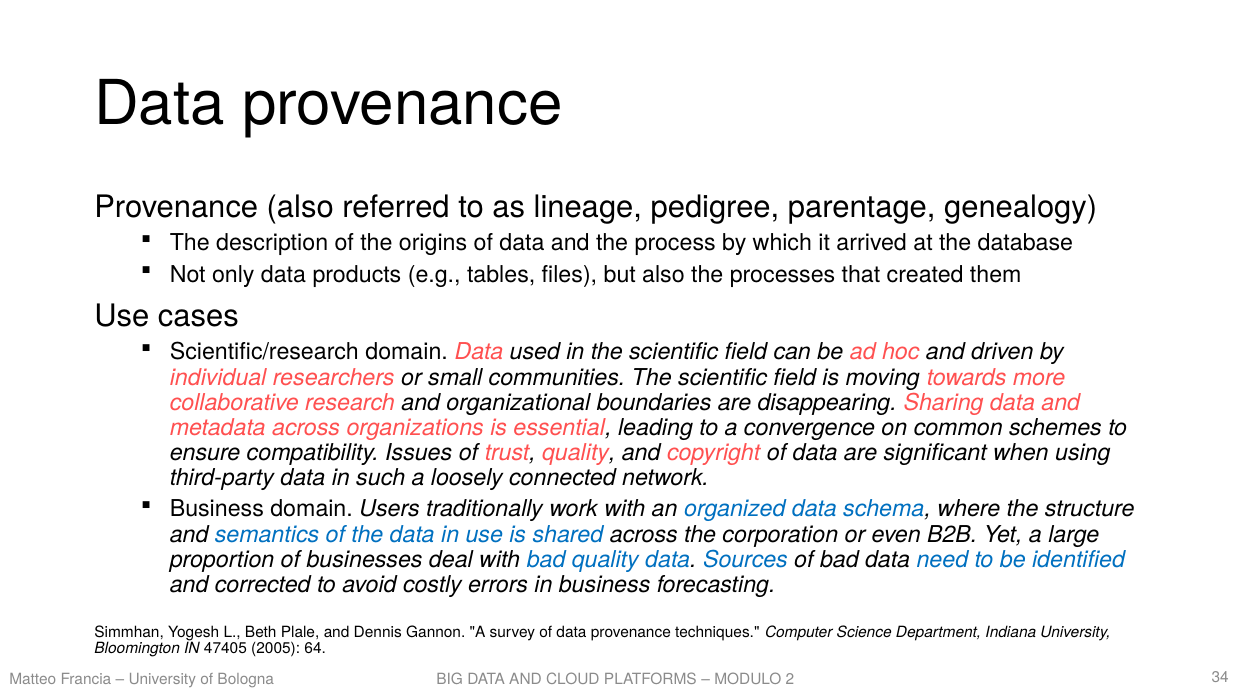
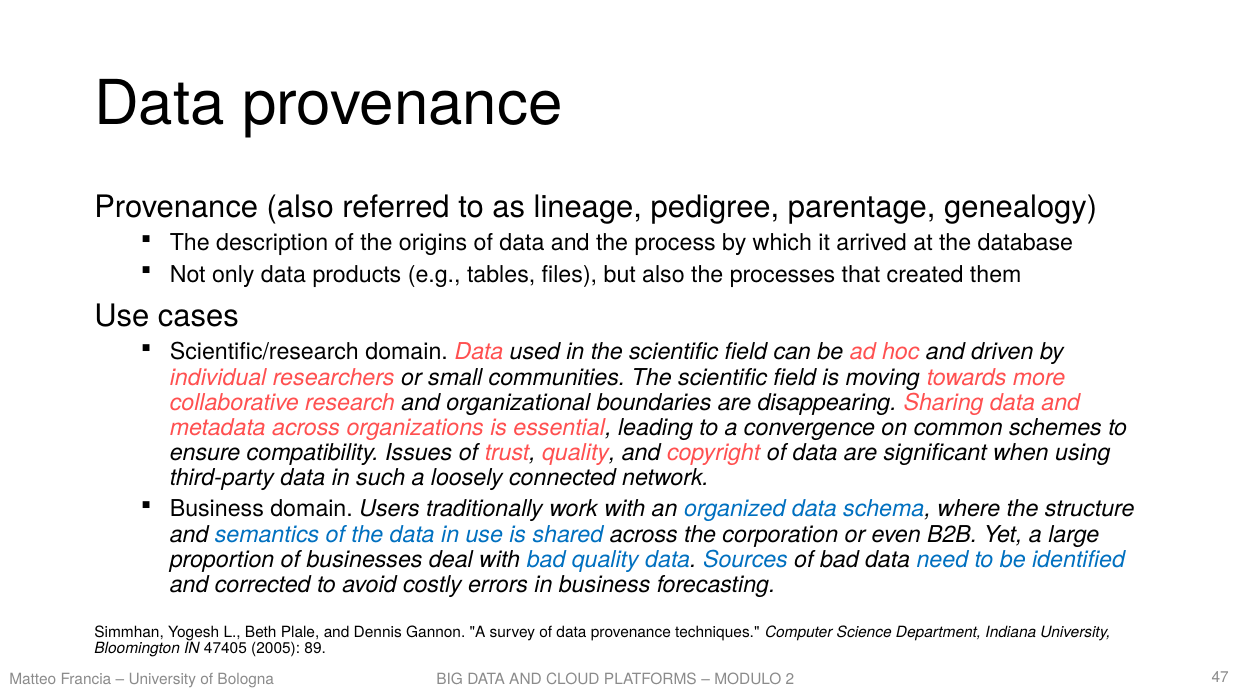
64: 64 -> 89
34: 34 -> 47
